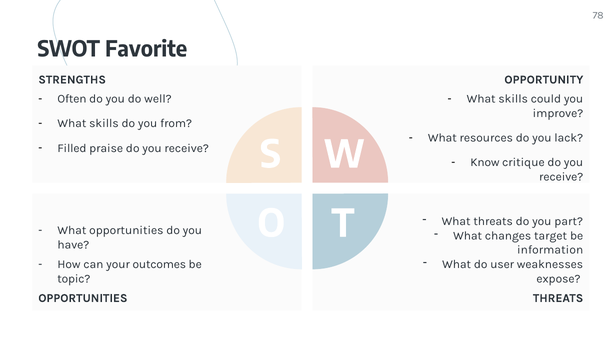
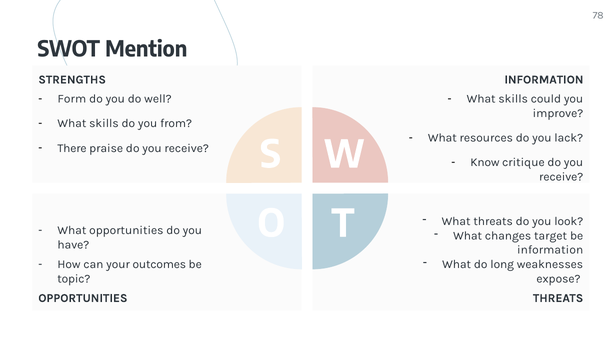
Favorite: Favorite -> Mention
OPPORTUNITY at (544, 79): OPPORTUNITY -> INFORMATION
Often: Often -> Form
Filled: Filled -> There
part: part -> look
user: user -> long
